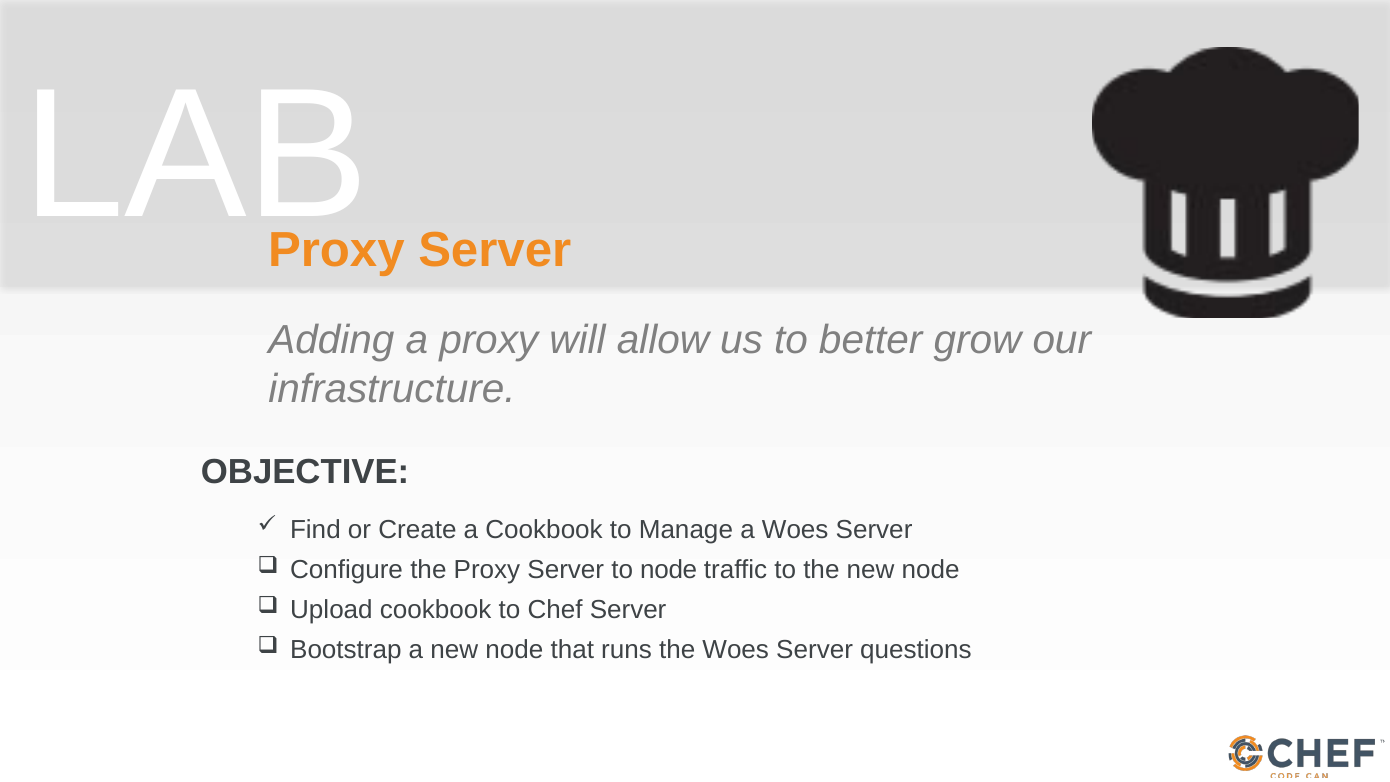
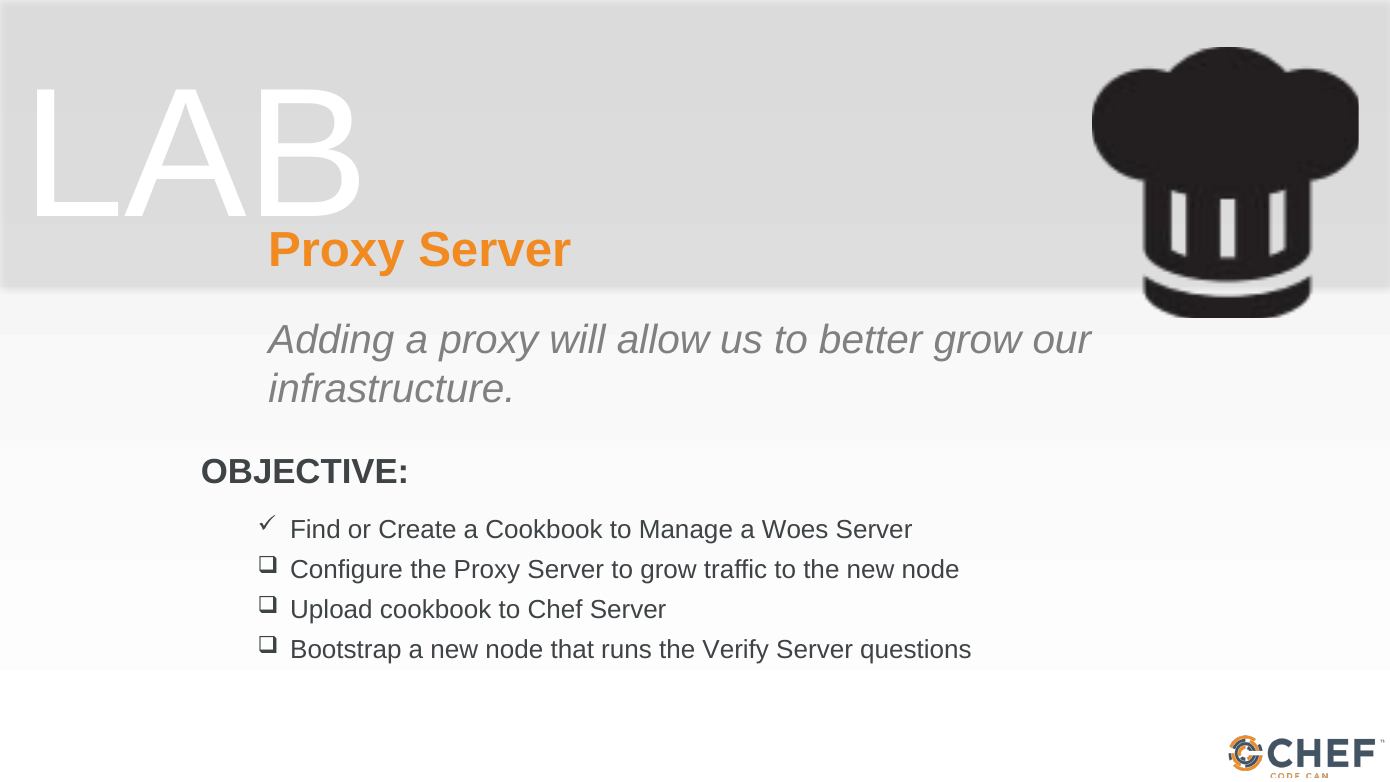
to node: node -> grow
the Woes: Woes -> Verify
